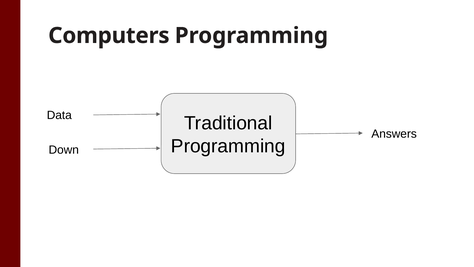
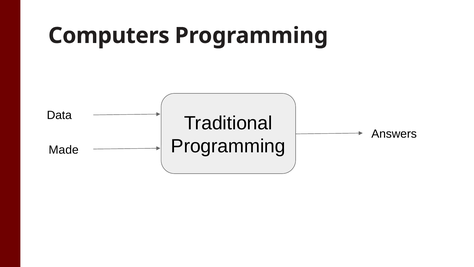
Down: Down -> Made
